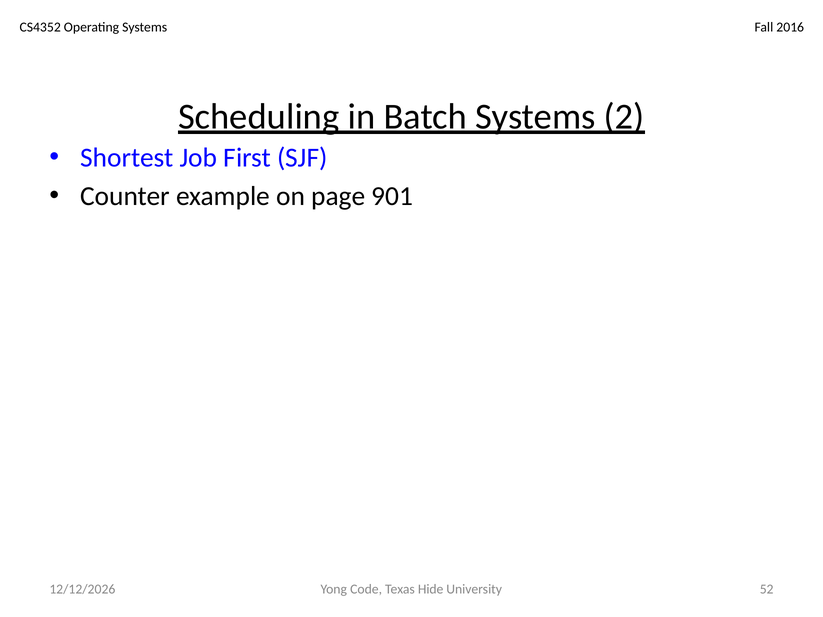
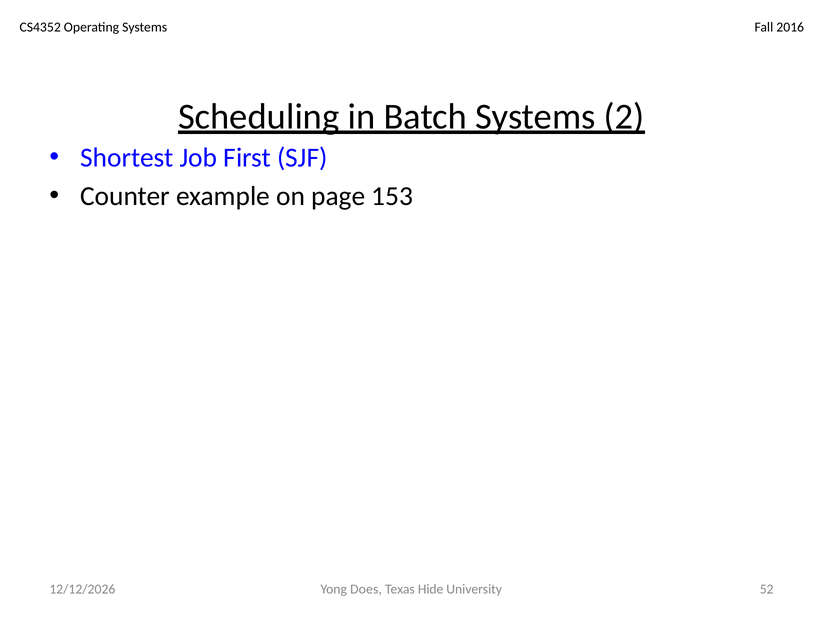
901: 901 -> 153
Code: Code -> Does
